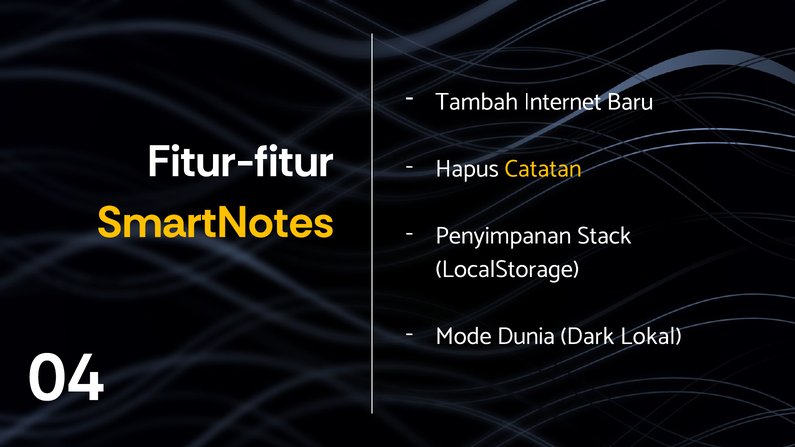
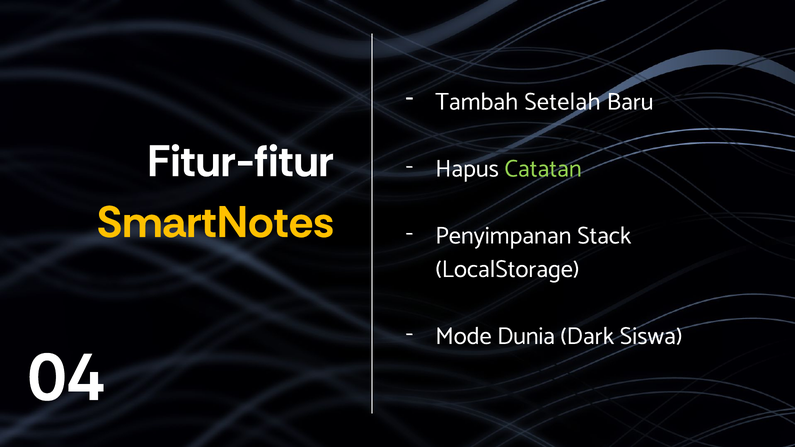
Internet: Internet -> Setelah
Catatan colour: yellow -> light green
Lokal: Lokal -> Siswa
